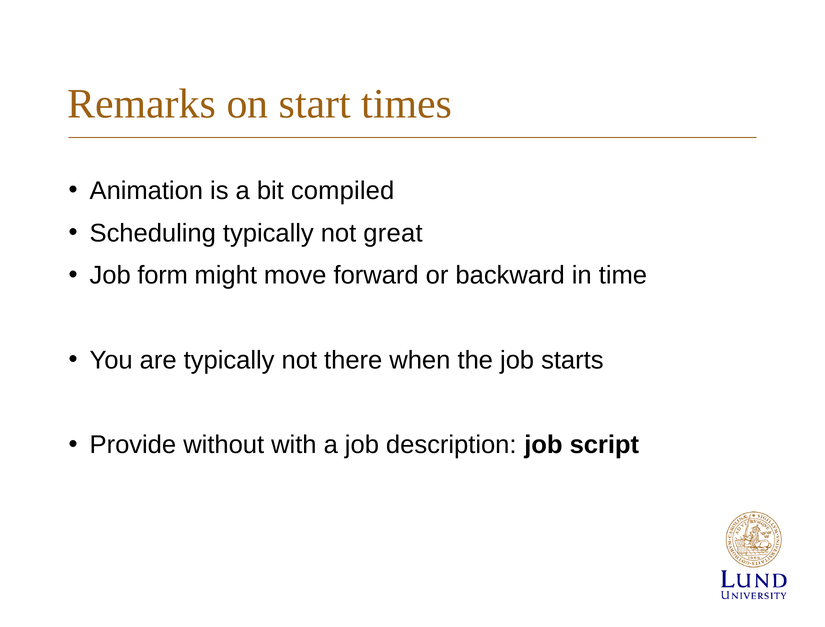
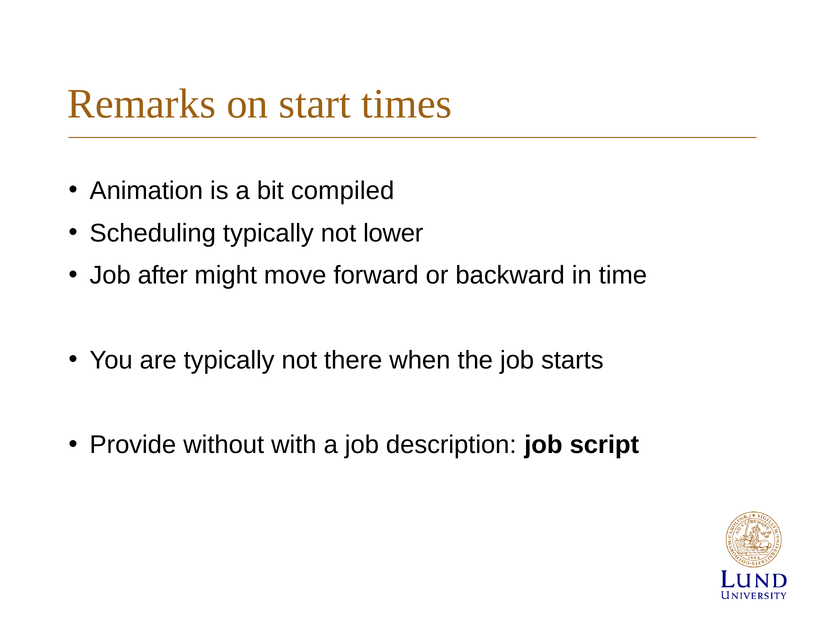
great: great -> lower
form: form -> after
